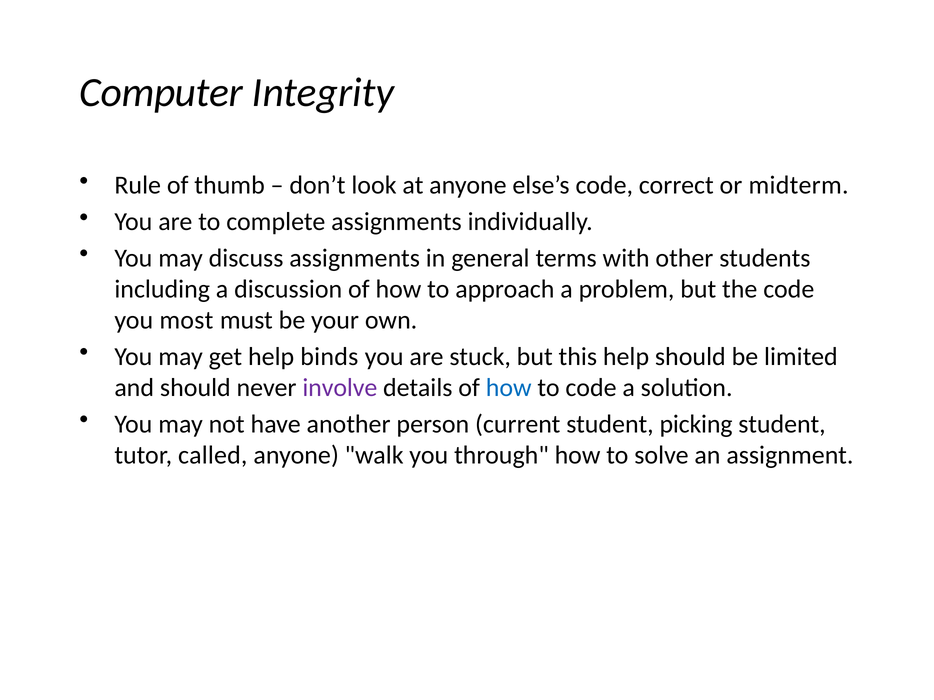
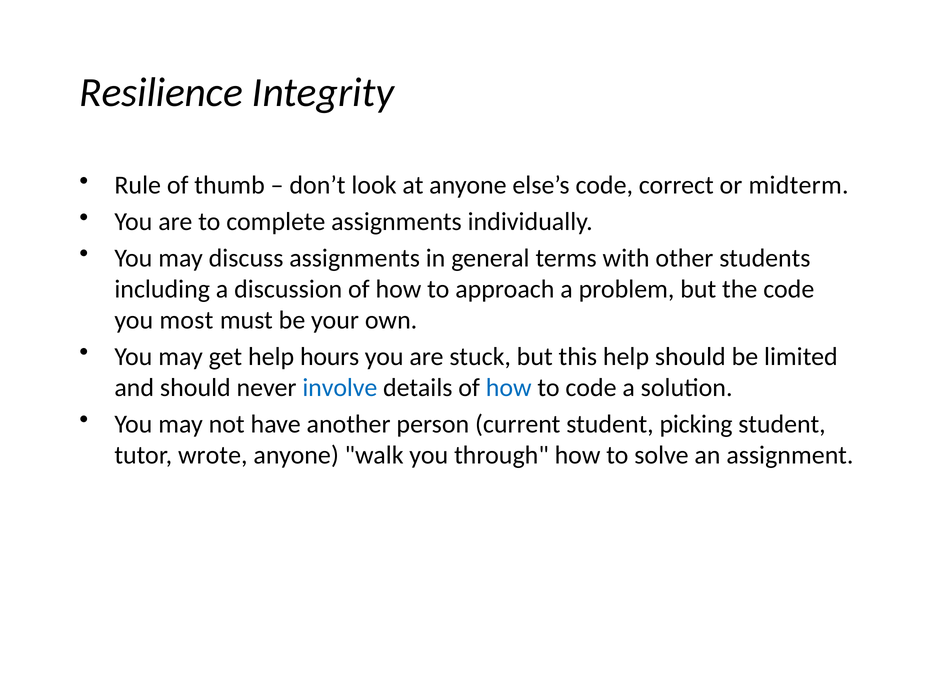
Computer: Computer -> Resilience
binds: binds -> hours
involve colour: purple -> blue
called: called -> wrote
